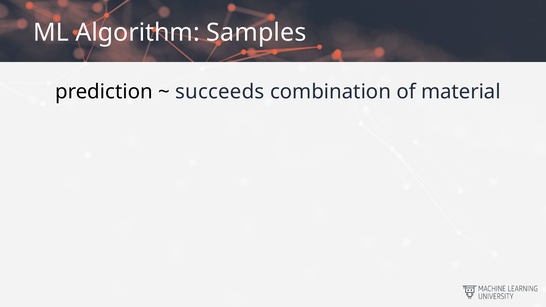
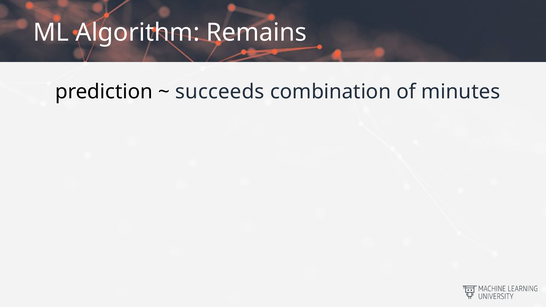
Samples: Samples -> Remains
material: material -> minutes
